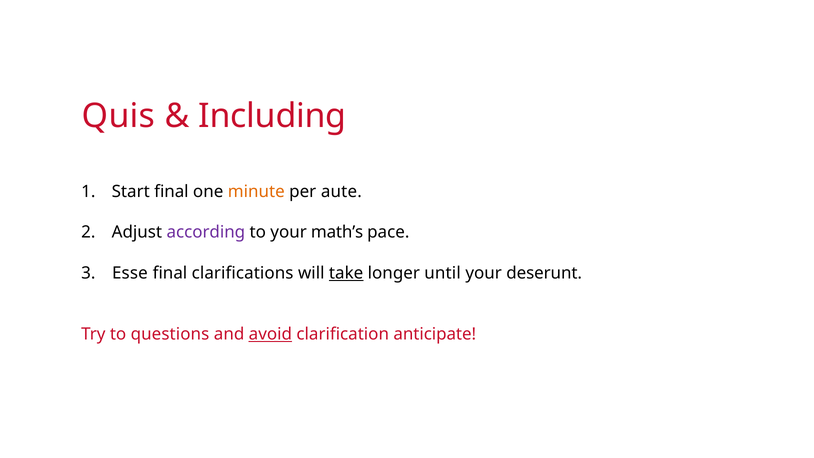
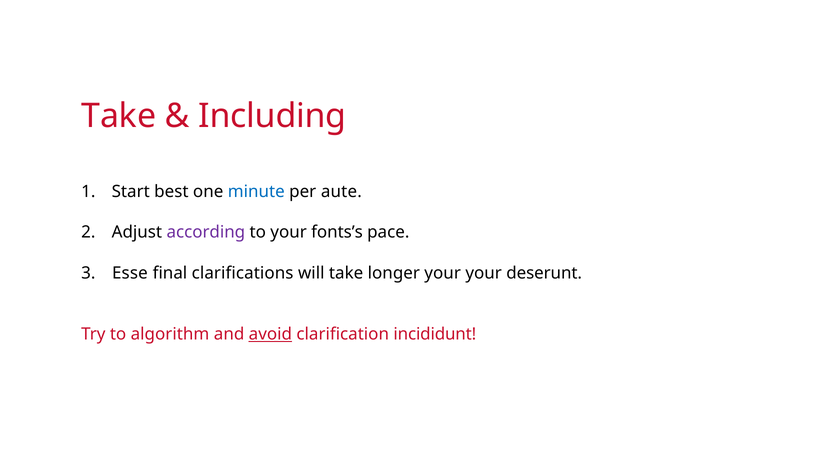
Quis at (118, 116): Quis -> Take
Start final: final -> best
minute colour: orange -> blue
math’s: math’s -> fonts’s
take at (346, 273) underline: present -> none
longer until: until -> your
questions: questions -> algorithm
anticipate: anticipate -> incididunt
